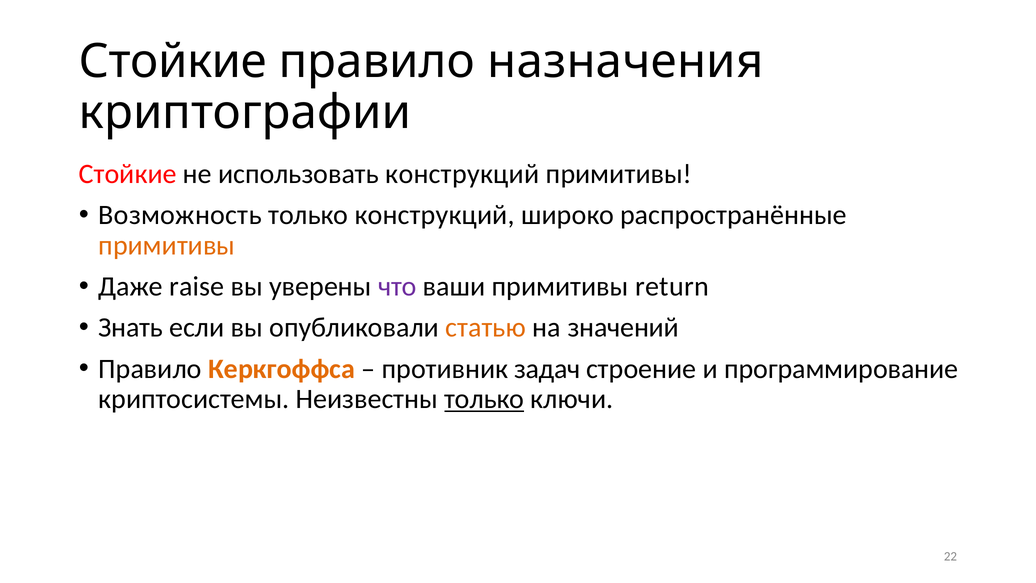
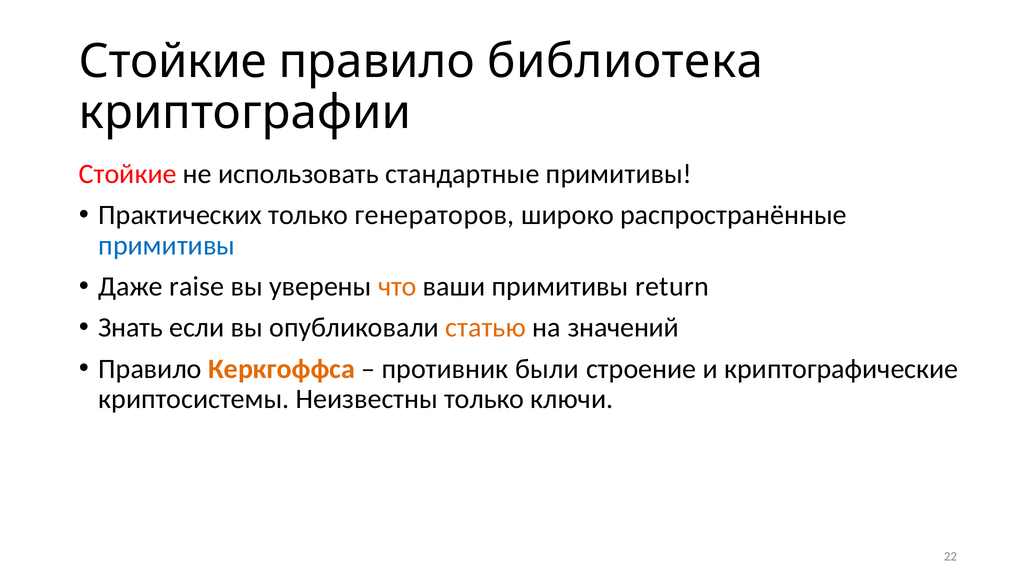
назначения: назначения -> библиотека
использовать конструкций: конструкций -> стандартные
Возможность: Возможность -> Практических
только конструкций: конструкций -> генераторов
примитивы at (167, 245) colour: orange -> blue
что colour: purple -> orange
задач: задач -> были
программирование: программирование -> криптографические
только at (484, 399) underline: present -> none
